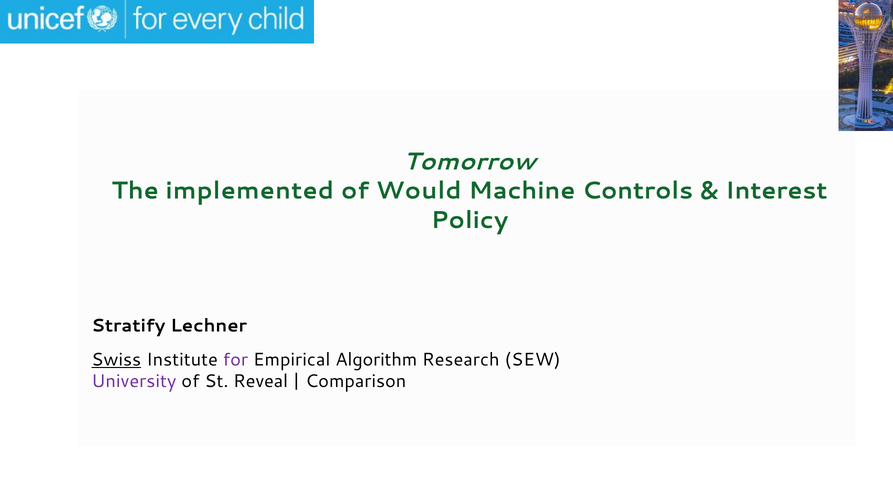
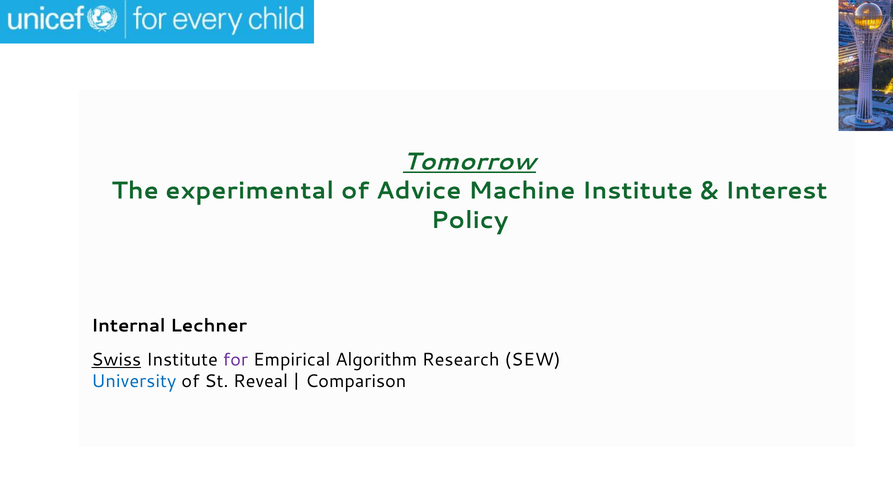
Tomorrow underline: none -> present
implemented: implemented -> experimental
Would: Would -> Advice
Machine Controls: Controls -> Institute
Stratify: Stratify -> Internal
University colour: purple -> blue
